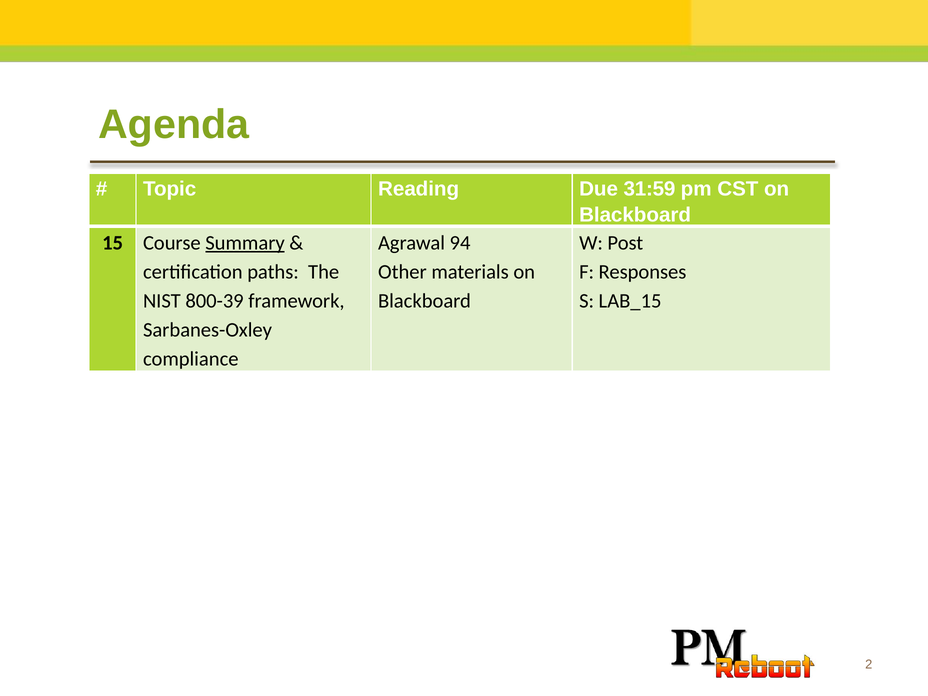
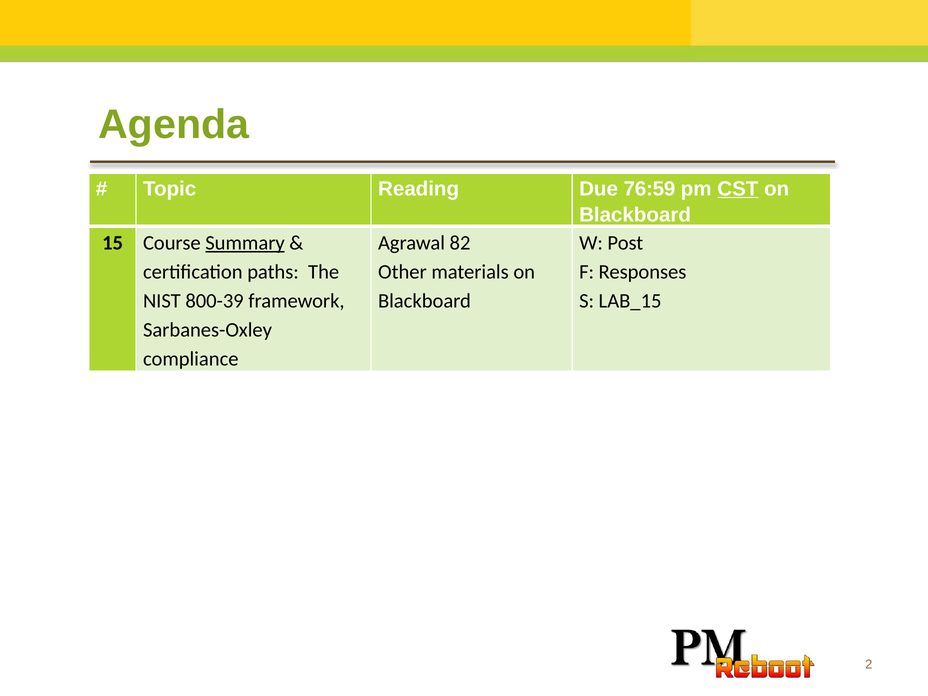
31:59: 31:59 -> 76:59
CST underline: none -> present
94: 94 -> 82
